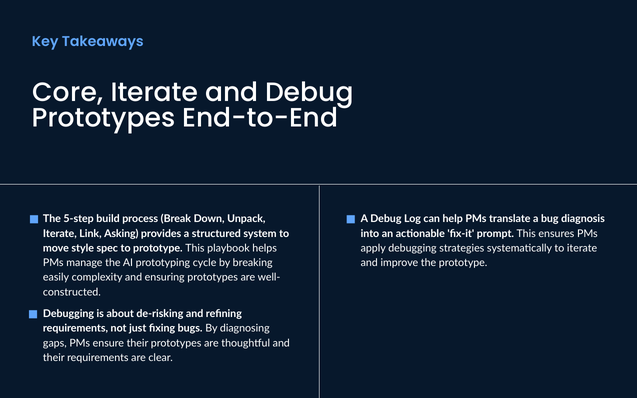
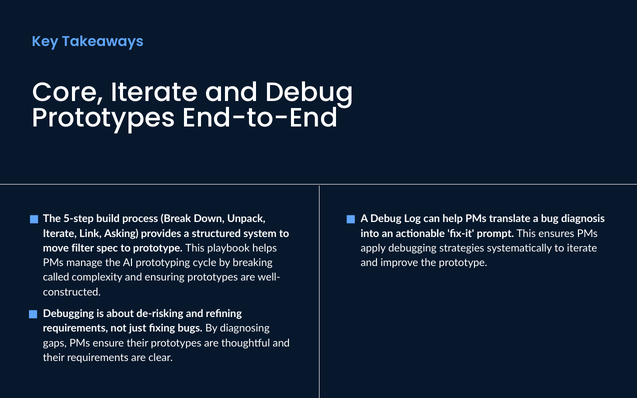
style: style -> filter
easily: easily -> called
